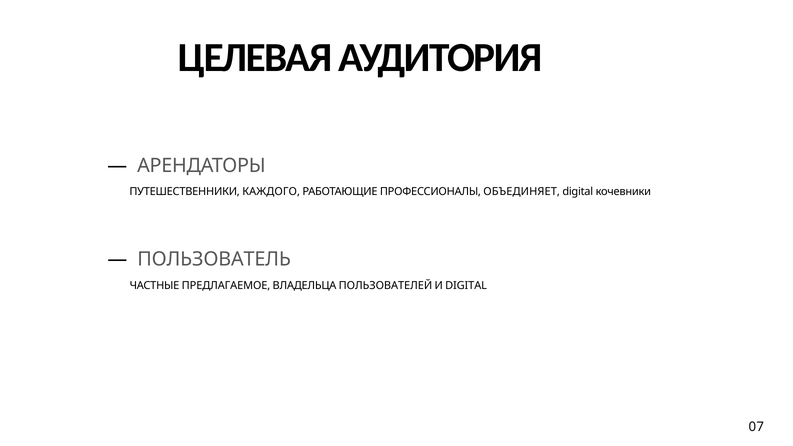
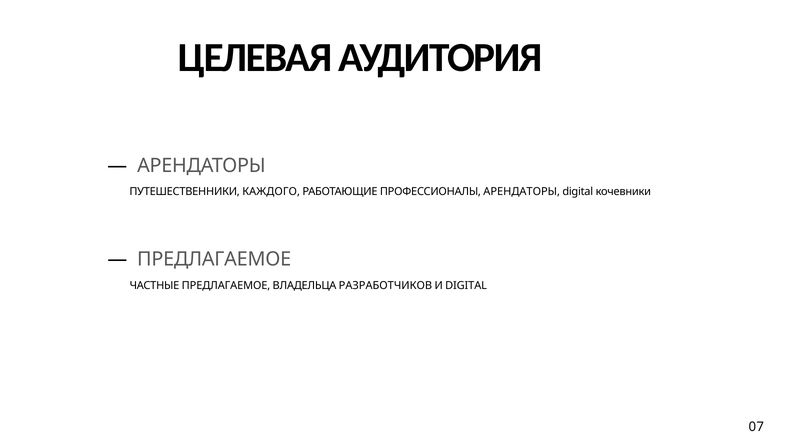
ПРОФЕССИОНАЛЫ ОБЪЕДИНЯЕТ: ОБЪЕДИНЯЕТ -> АРЕНДАТОРЫ
ПОЛЬЗОВАТЕЛЬ at (214, 259): ПОЛЬЗОВАТЕЛЬ -> ПРЕДЛАГАЕМОЕ
ПОЛЬЗОВАТЕЛЕЙ: ПОЛЬЗОВАТЕЛЕЙ -> РАЗРАБОТЧИКОВ
